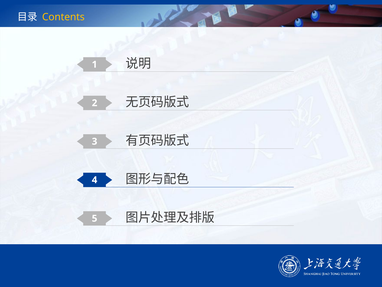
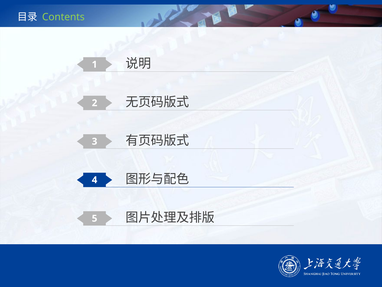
Contents colour: yellow -> light green
